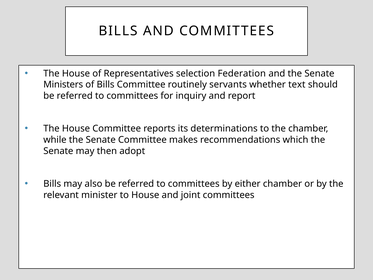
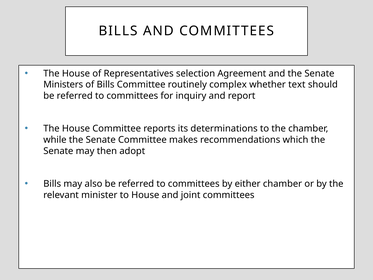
Federation: Federation -> Agreement
servants: servants -> complex
